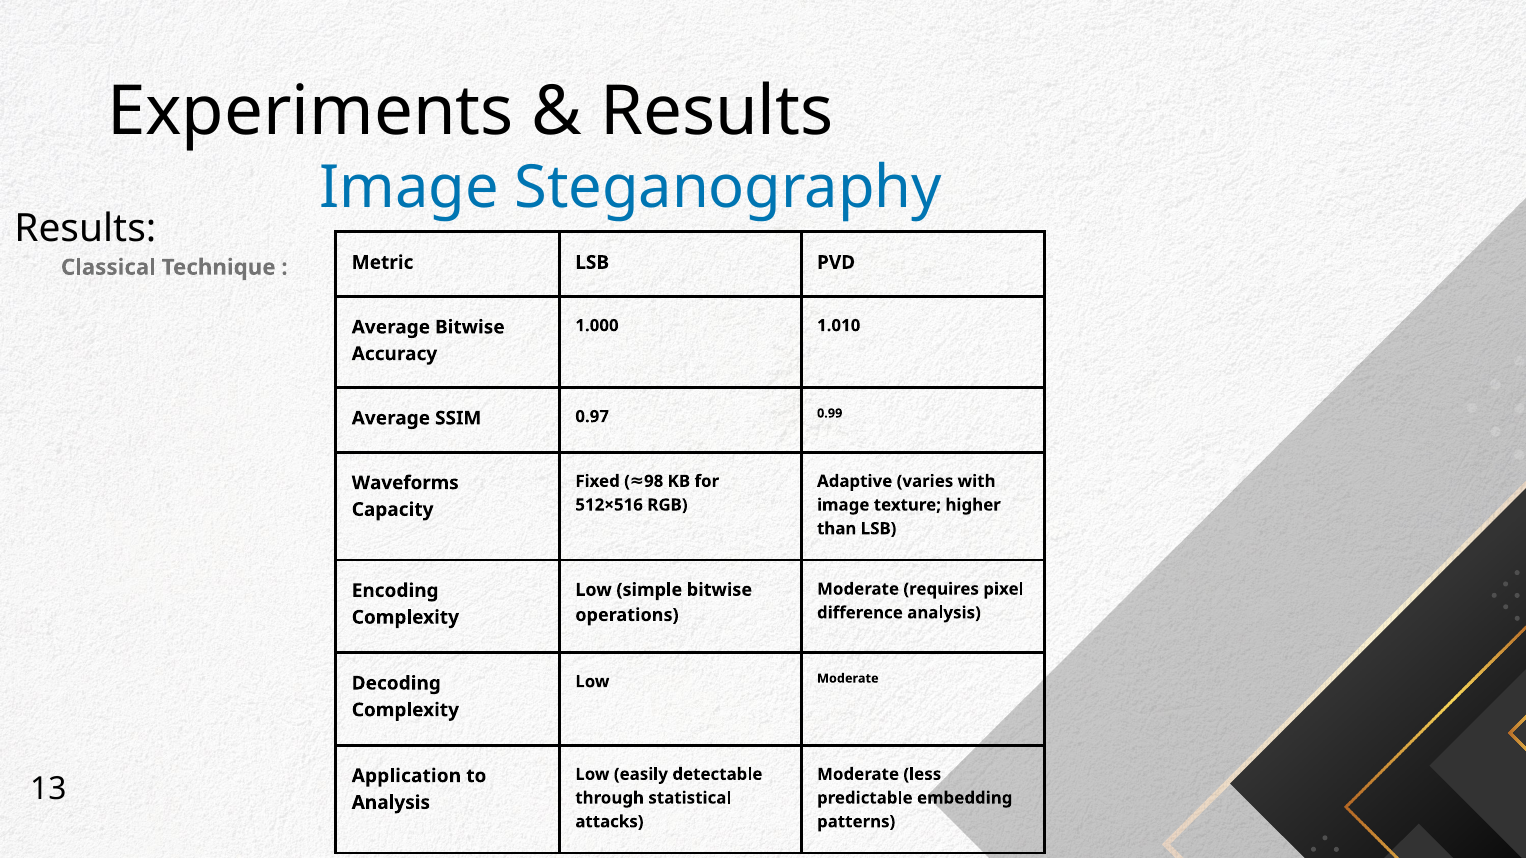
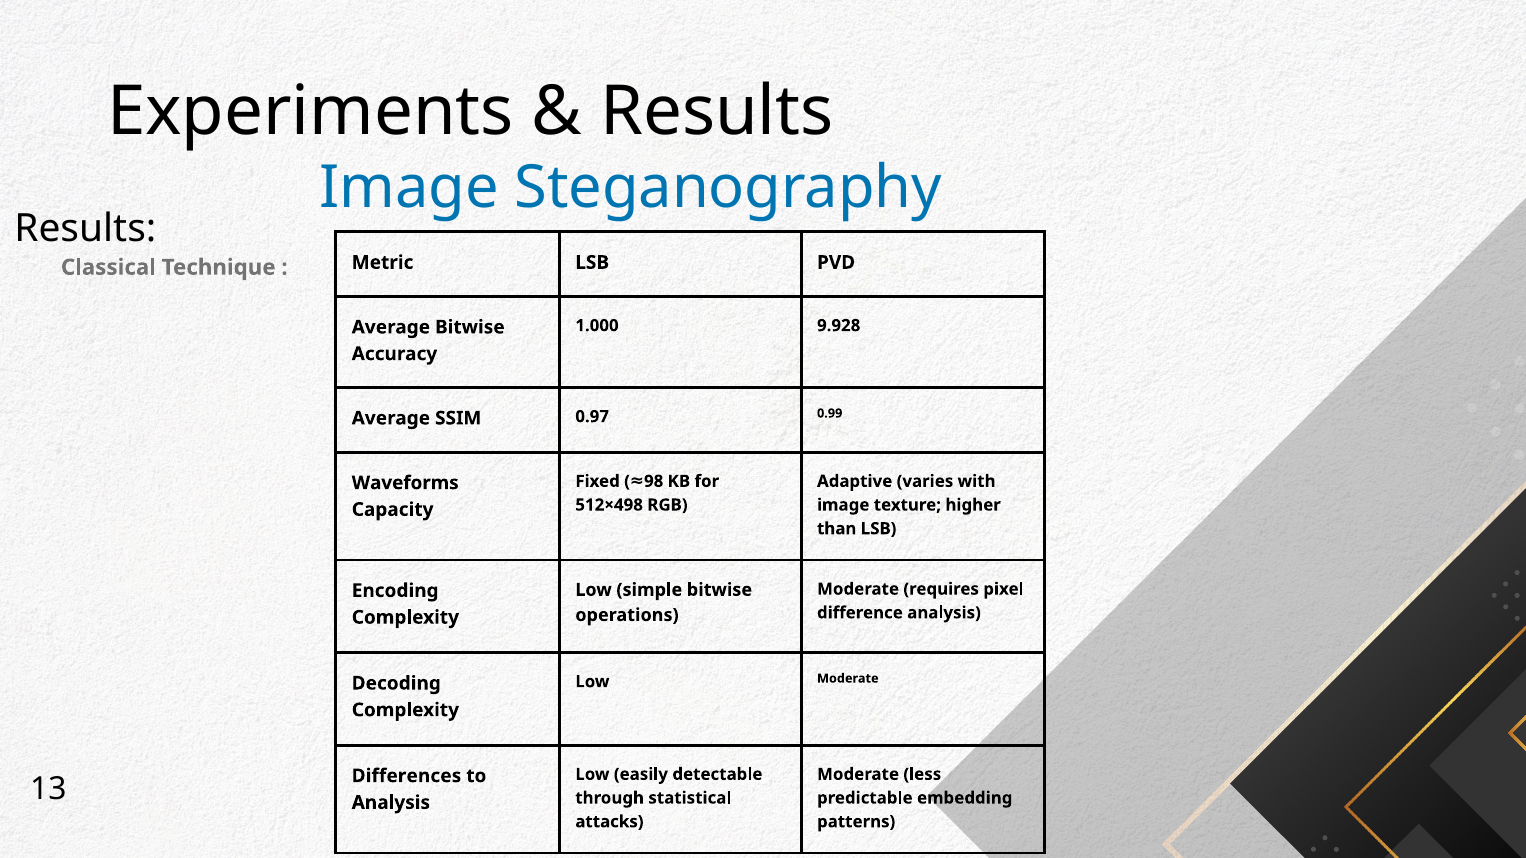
1.010: 1.010 -> 9.928
512×516: 512×516 -> 512×498
Application: Application -> Differences
